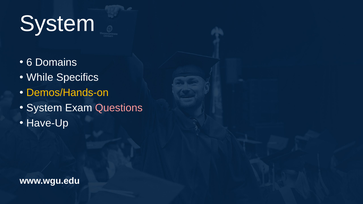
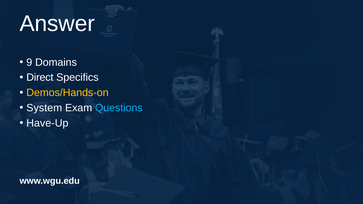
System at (57, 24): System -> Answer
6: 6 -> 9
While: While -> Direct
Questions colour: pink -> light blue
